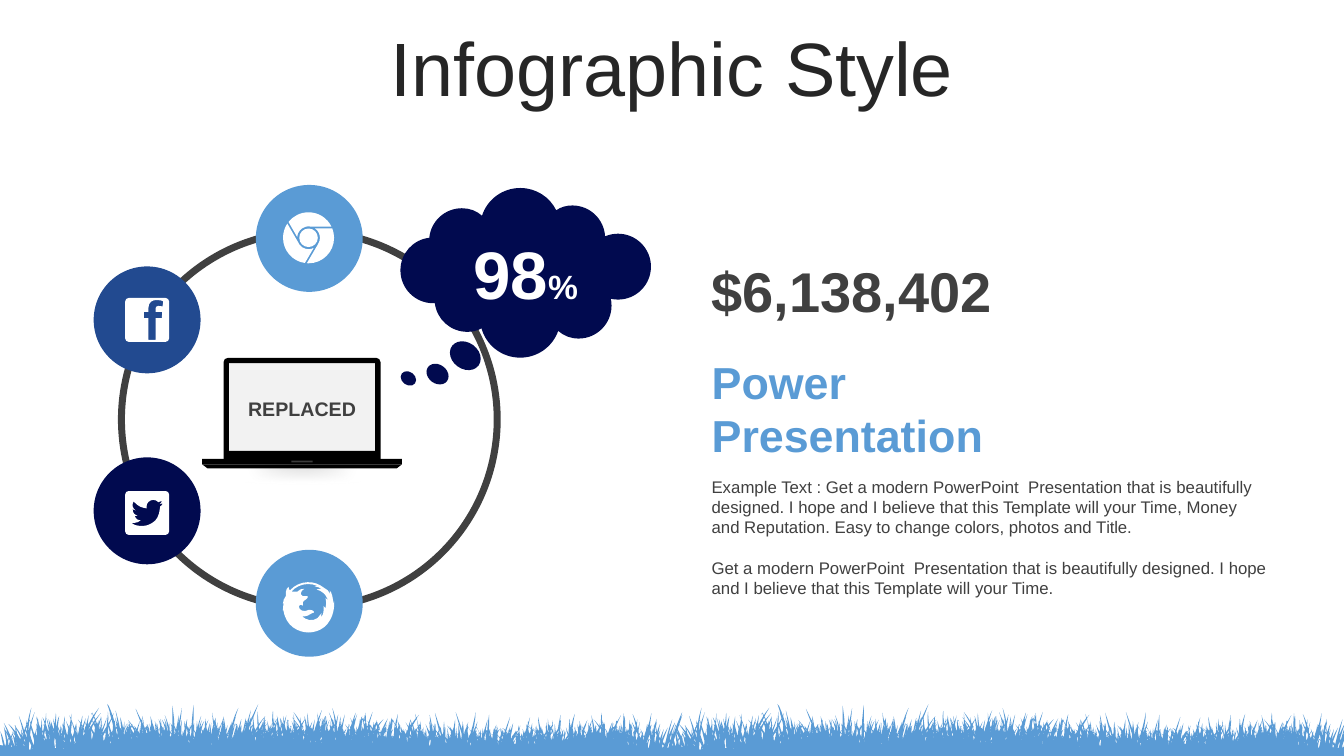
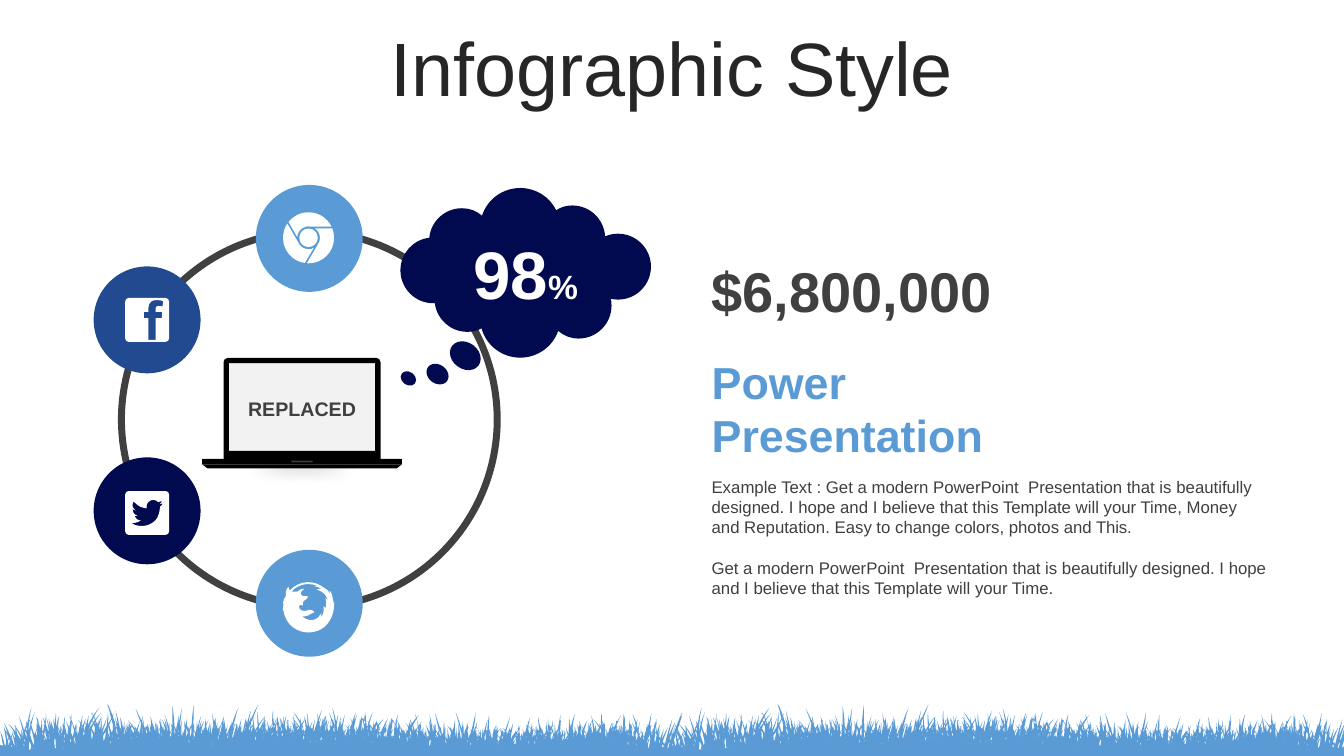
$6,138,402: $6,138,402 -> $6,800,000
and Title: Title -> This
